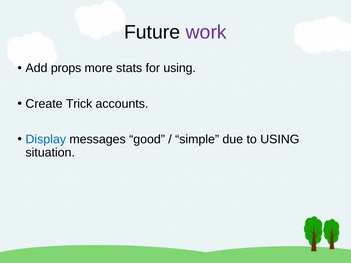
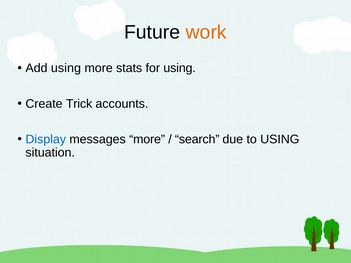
work colour: purple -> orange
Add props: props -> using
messages good: good -> more
simple: simple -> search
